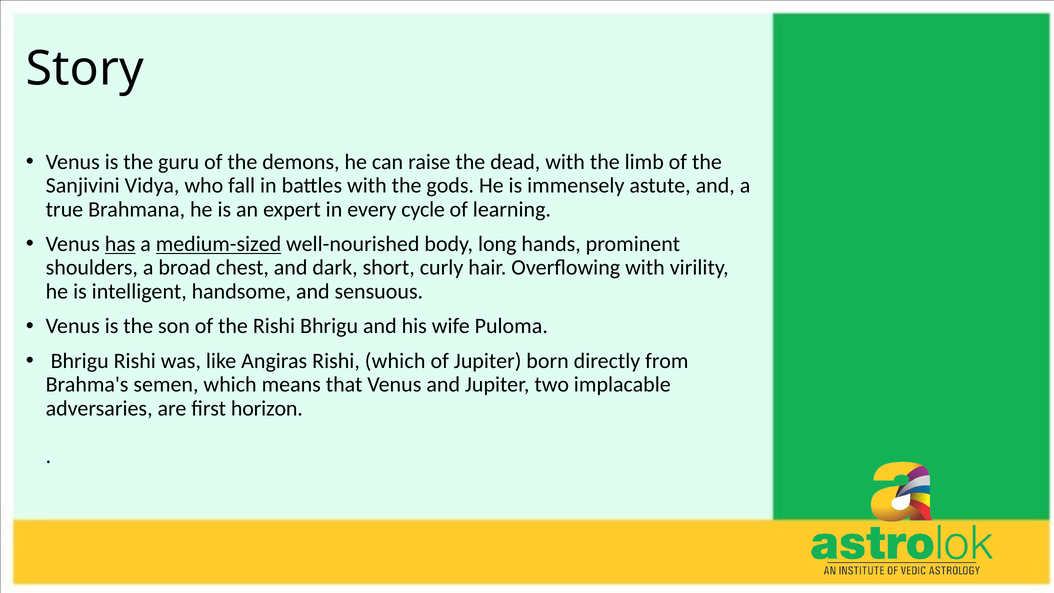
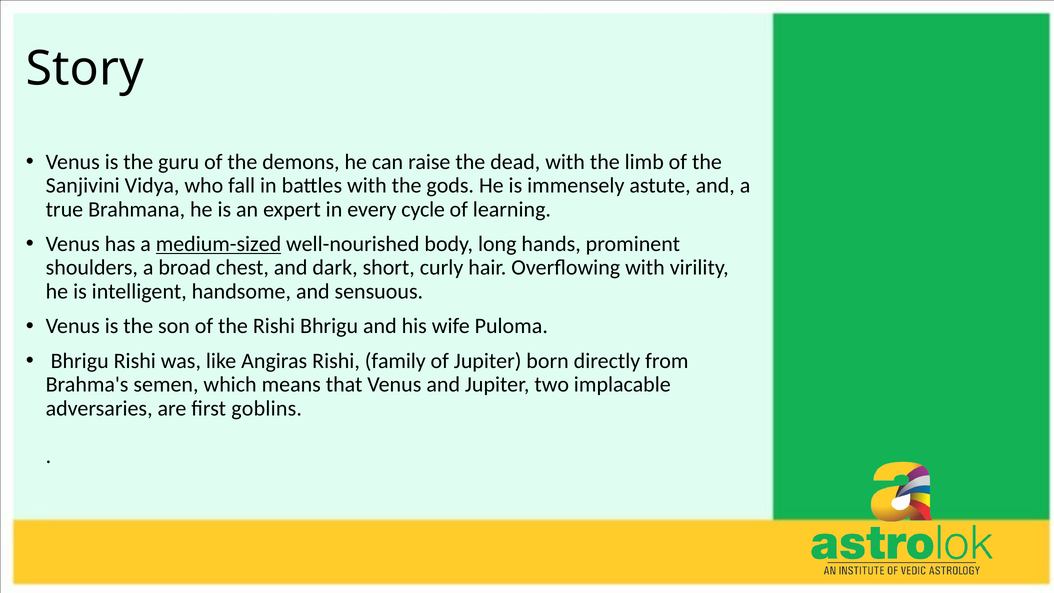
has underline: present -> none
Rishi which: which -> family
horizon: horizon -> goblins
